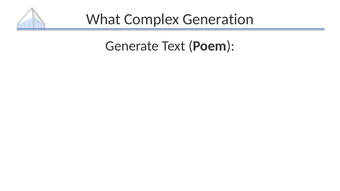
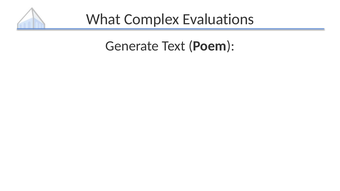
Generation: Generation -> Evaluations
